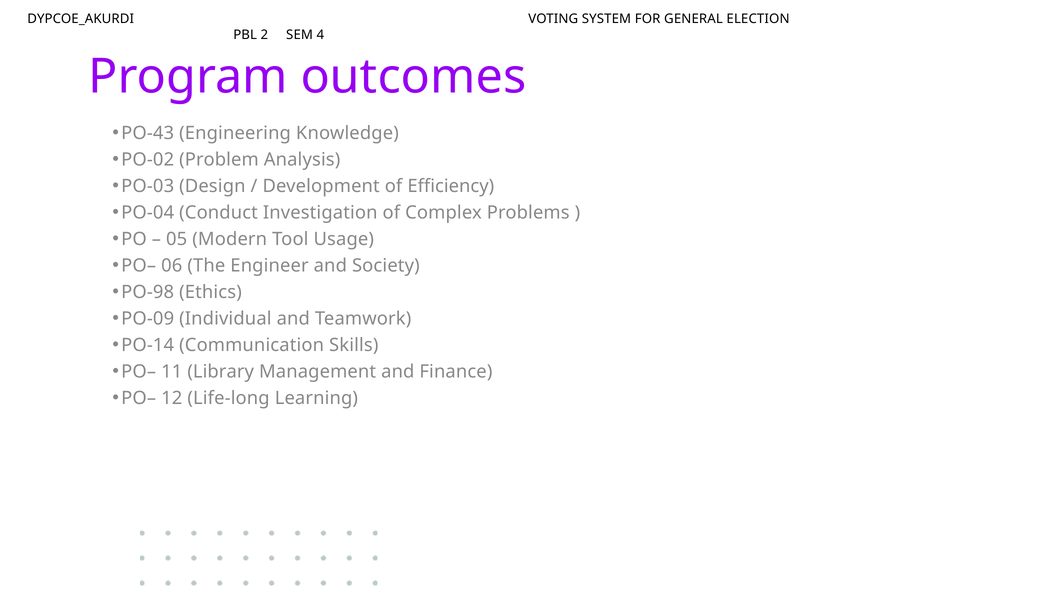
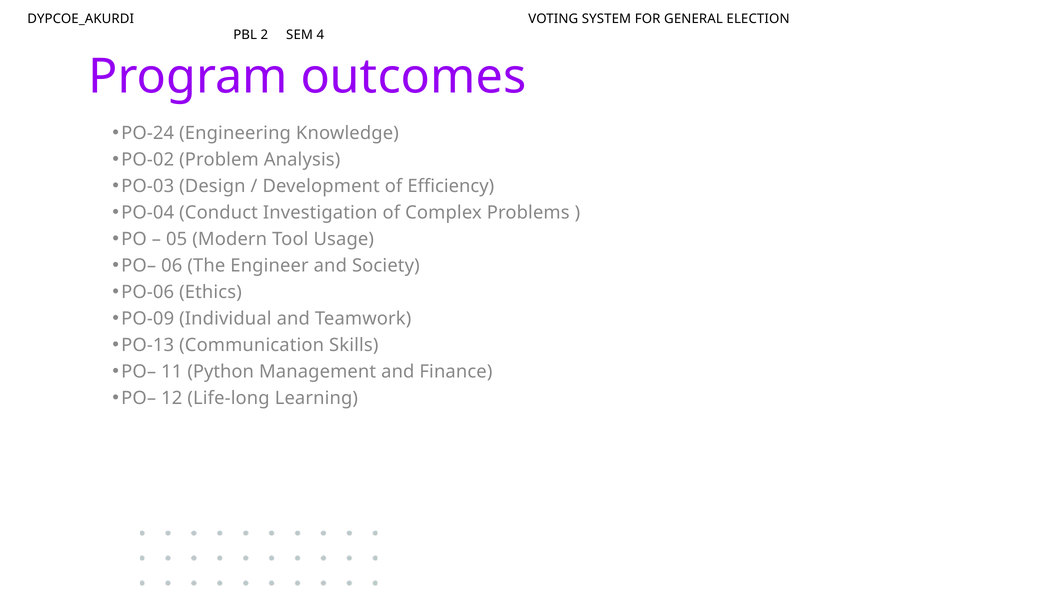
PO-43: PO-43 -> PO-24
PO-98: PO-98 -> PO-06
PO-14: PO-14 -> PO-13
Library: Library -> Python
